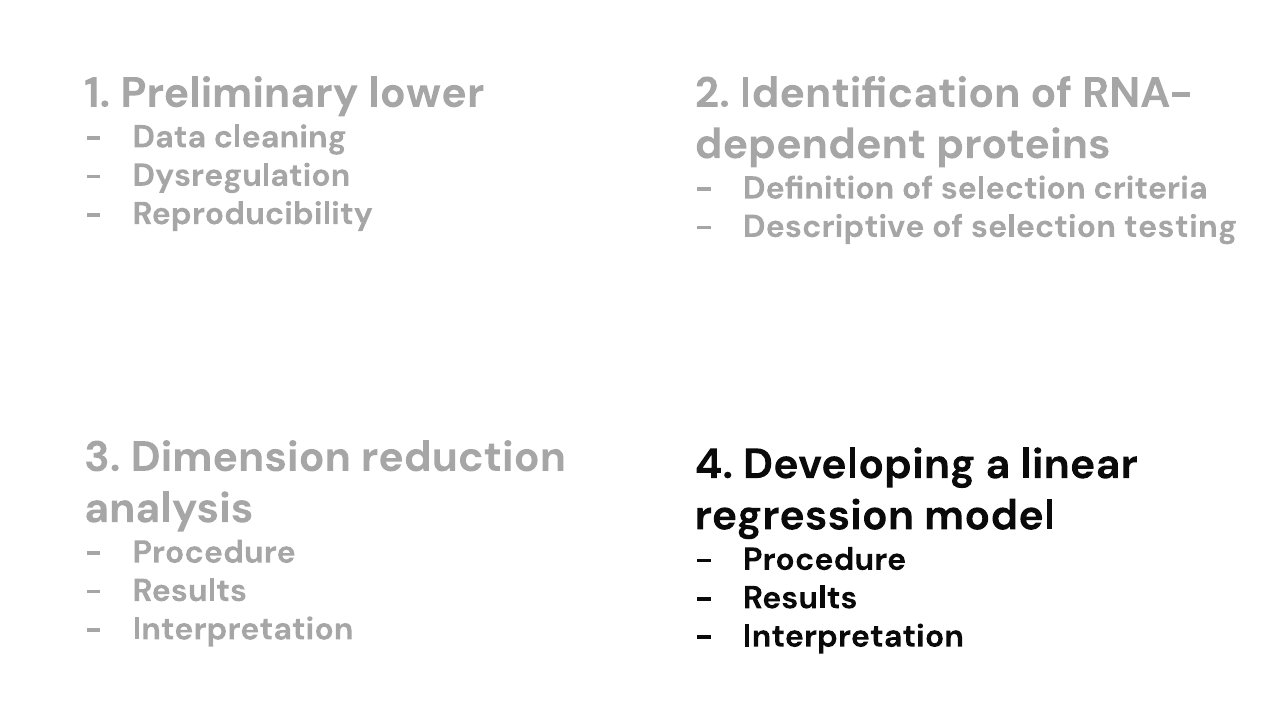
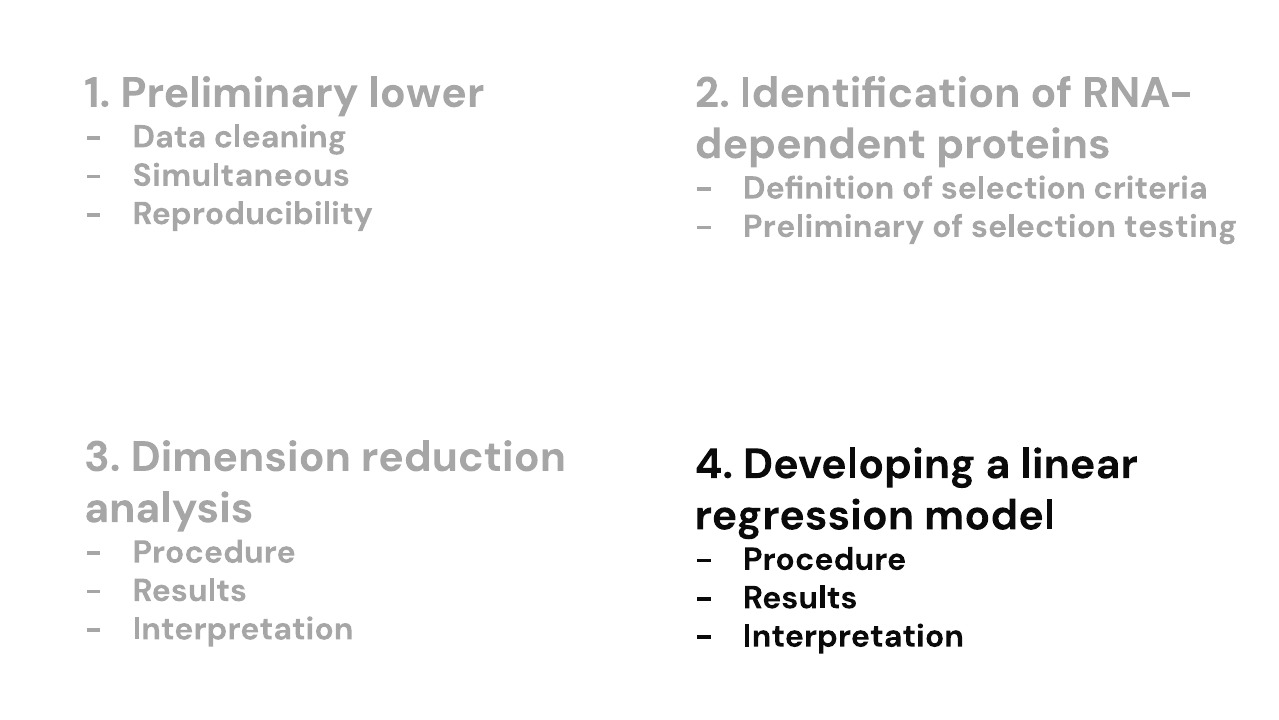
Dysregulation: Dysregulation -> Simultaneous
Descriptive at (834, 226): Descriptive -> Preliminary
